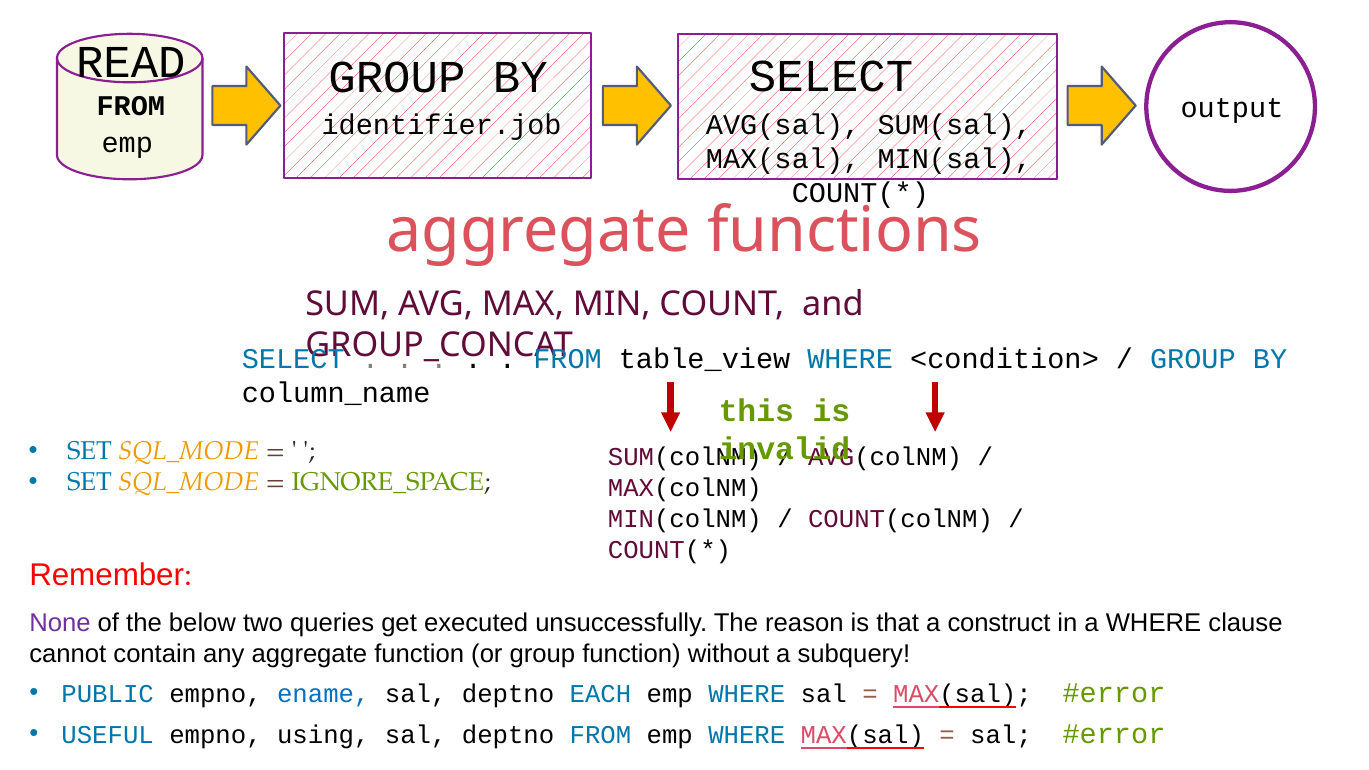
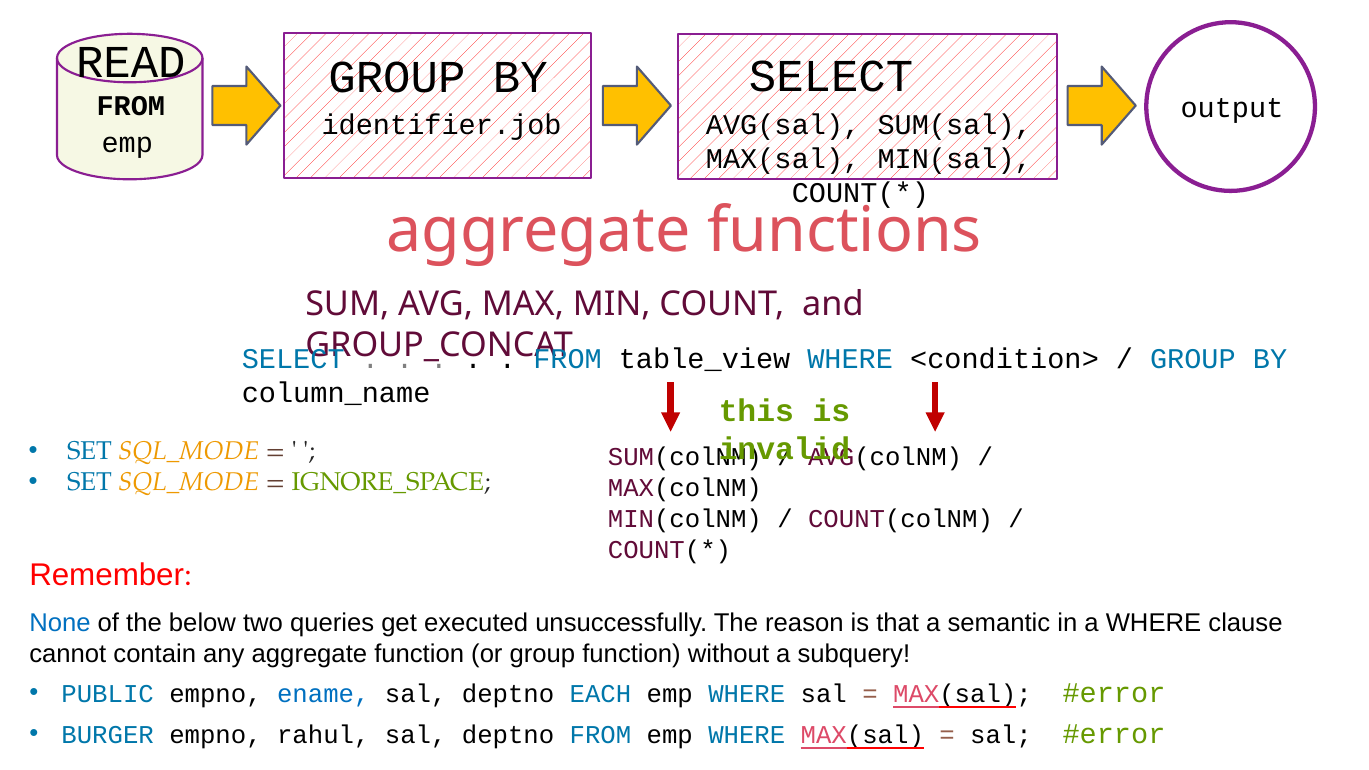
None colour: purple -> blue
construct: construct -> semantic
USEFUL: USEFUL -> BURGER
using: using -> rahul
